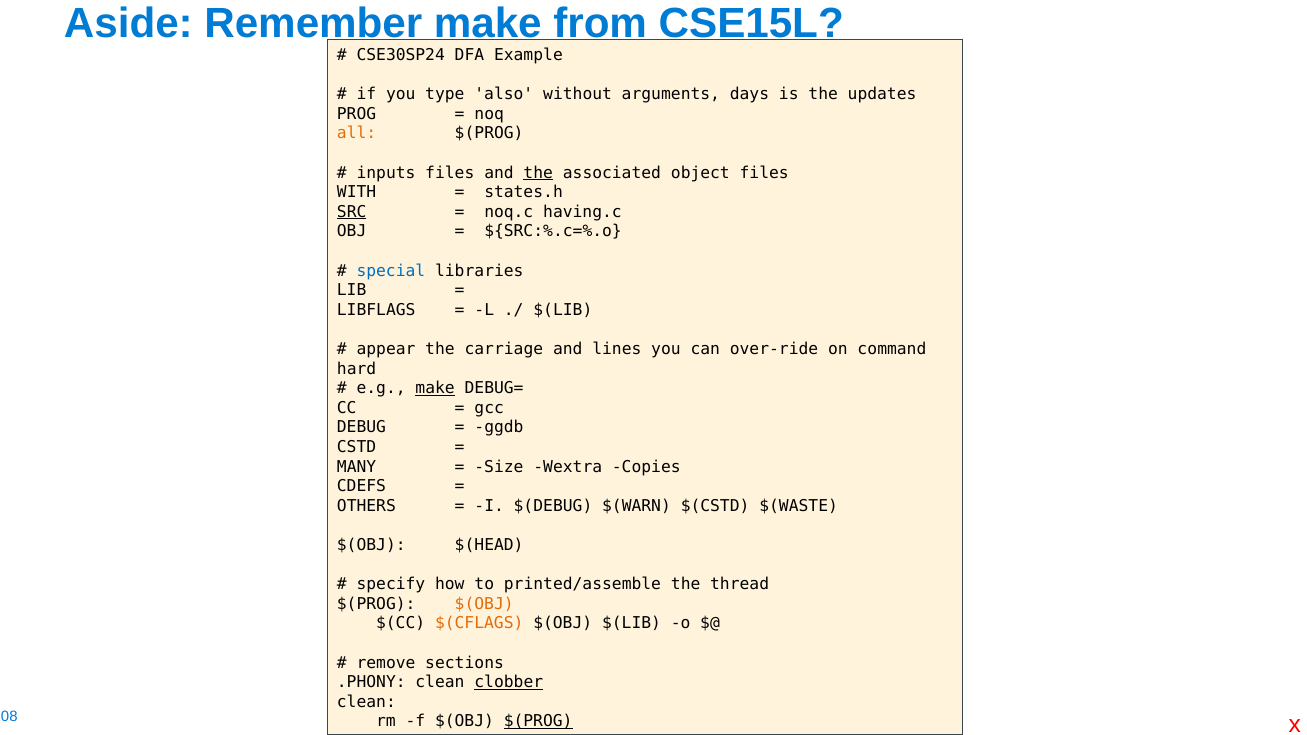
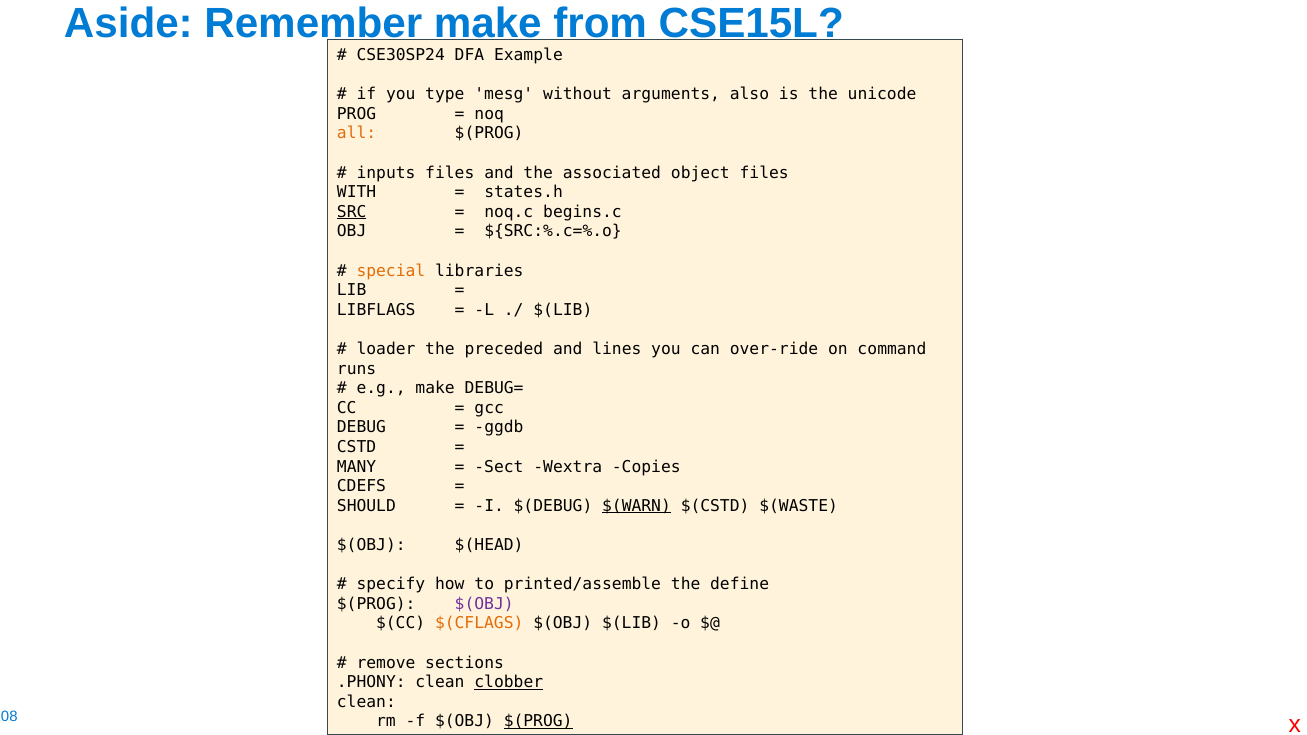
also: also -> mesg
days: days -> also
updates: updates -> unicode
the at (538, 173) underline: present -> none
having.c: having.c -> begins.c
special colour: blue -> orange
appear: appear -> loader
carriage: carriage -> preceded
hard: hard -> runs
make at (435, 388) underline: present -> none
Size: Size -> Sect
OTHERS: OTHERS -> SHOULD
$(WARN underline: none -> present
thread: thread -> define
$(OBJ at (484, 604) colour: orange -> purple
